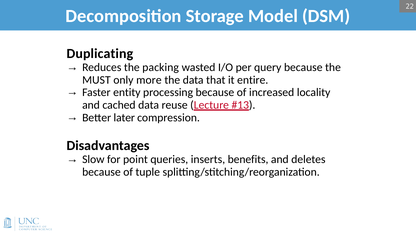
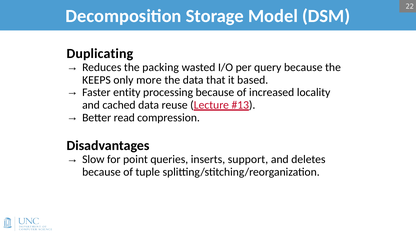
MUST: MUST -> KEEPS
entire: entire -> based
later: later -> read
benefits: benefits -> support
